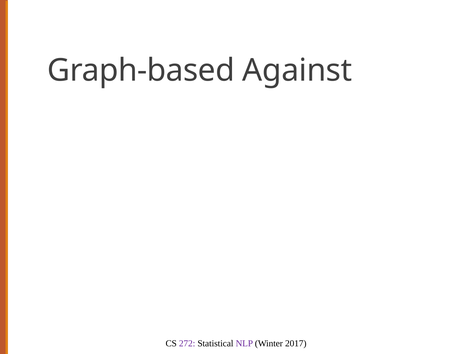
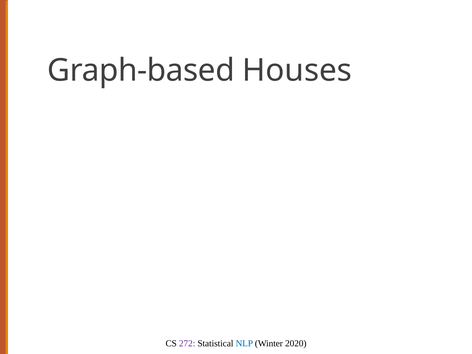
Against: Against -> Houses
NLP colour: purple -> blue
2017: 2017 -> 2020
